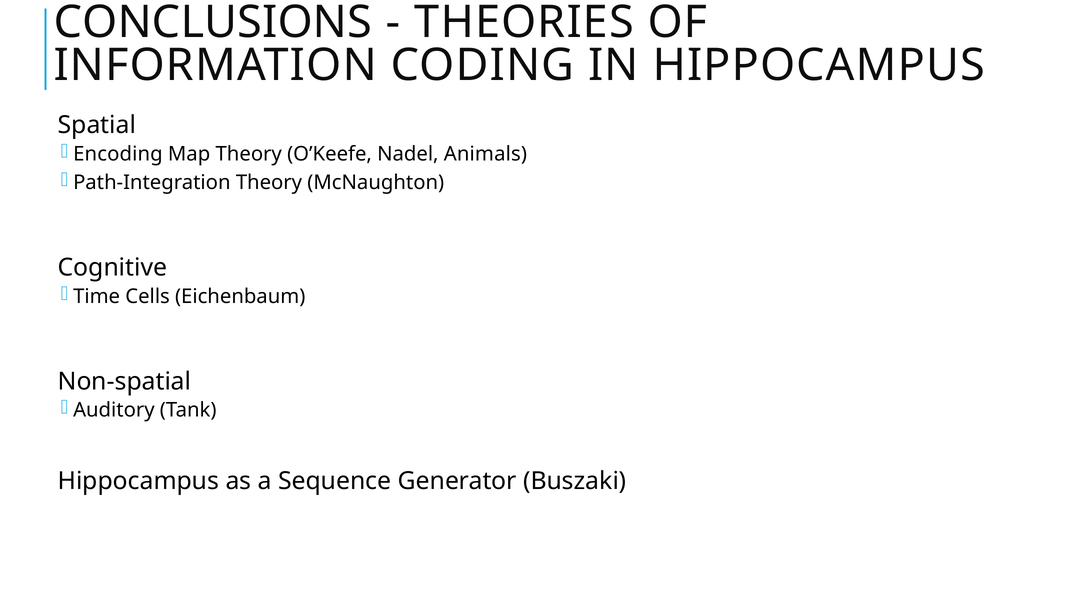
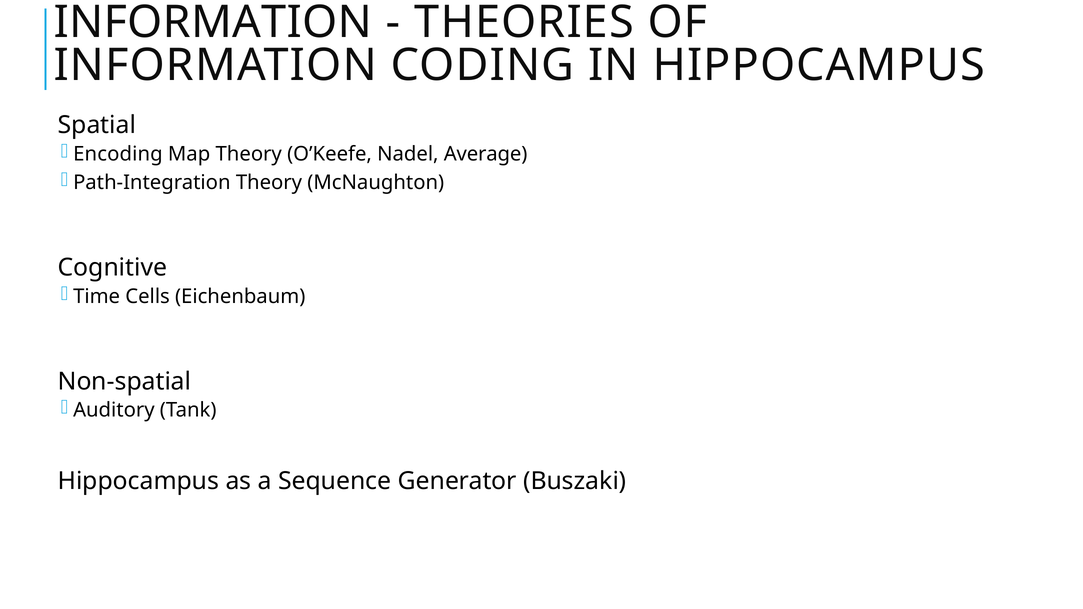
CONCLUSIONS at (213, 22): CONCLUSIONS -> INFORMATION
Animals: Animals -> Average
